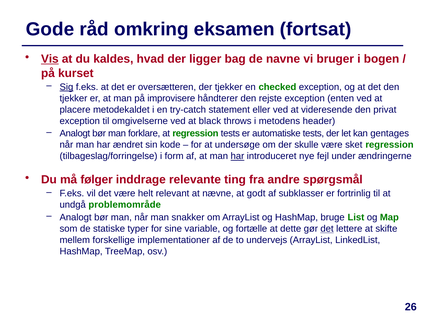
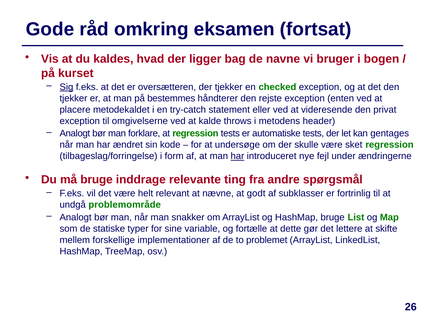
Vis underline: present -> none
improvisere: improvisere -> bestemmes
black: black -> kalde
må følger: følger -> bruge
det at (327, 229) underline: present -> none
undervejs: undervejs -> problemet
